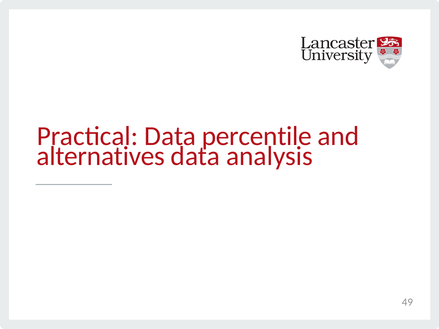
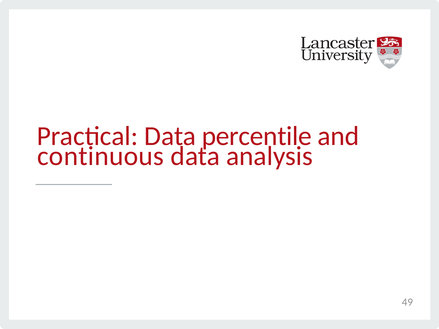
alternatives: alternatives -> continuous
